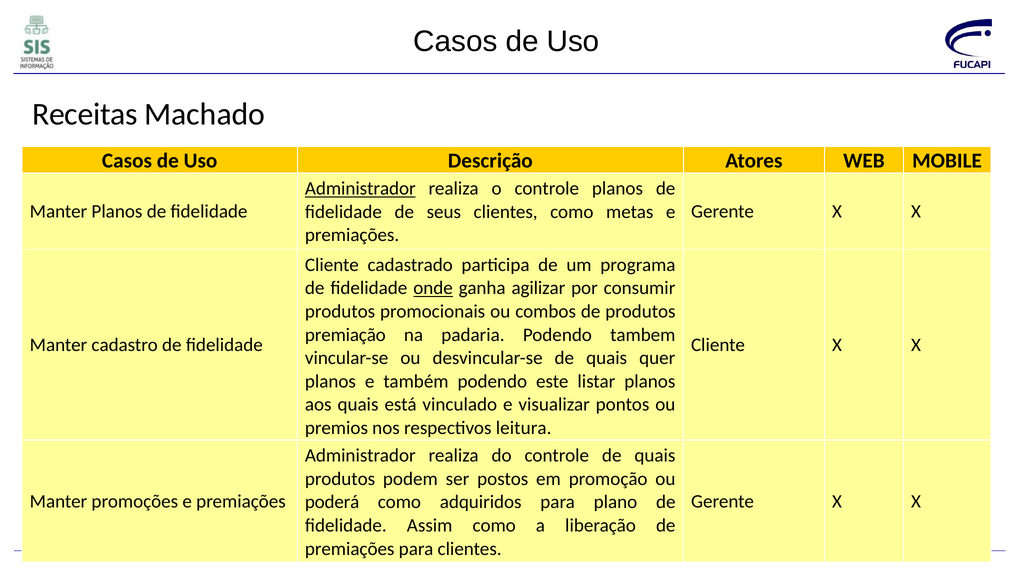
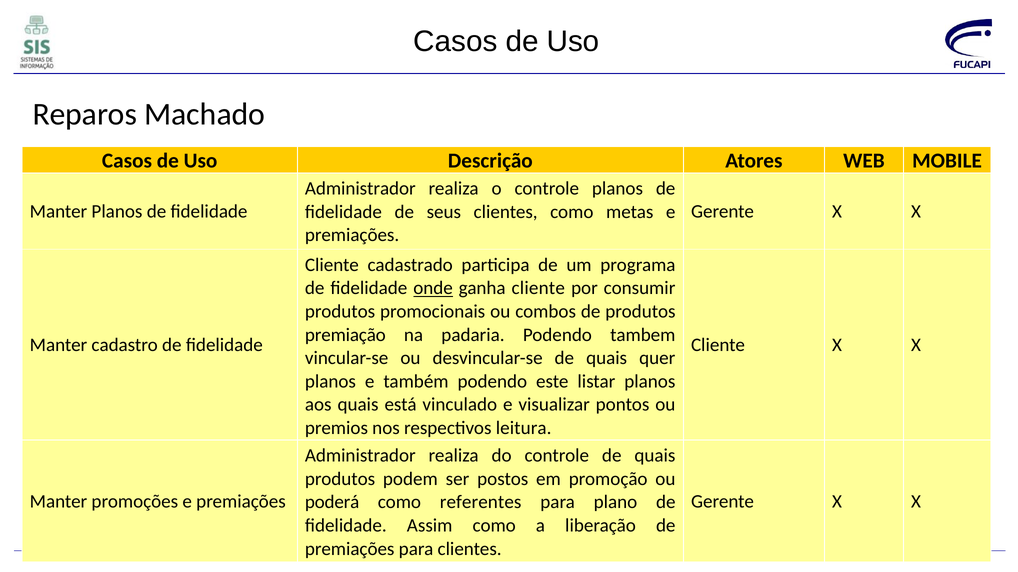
Receitas: Receitas -> Reparos
Administrador at (360, 189) underline: present -> none
ganha agilizar: agilizar -> cliente
adquiridos: adquiridos -> referentes
